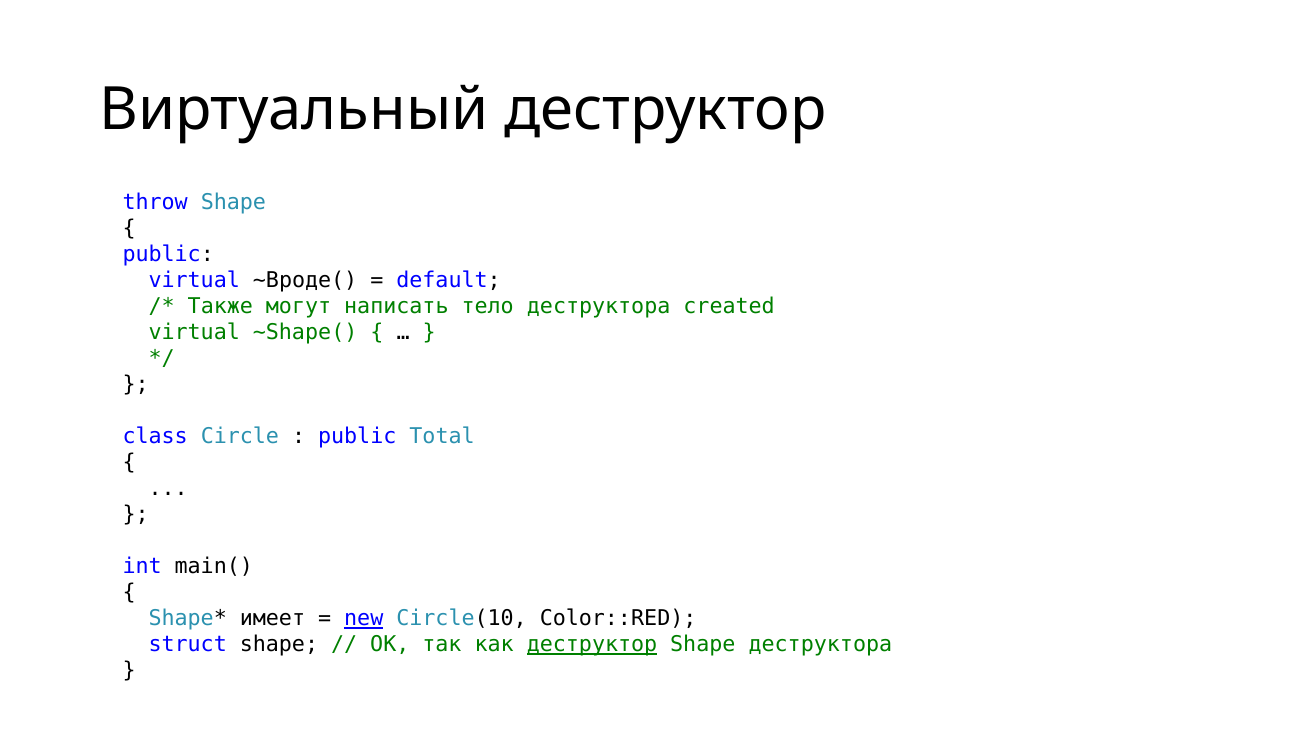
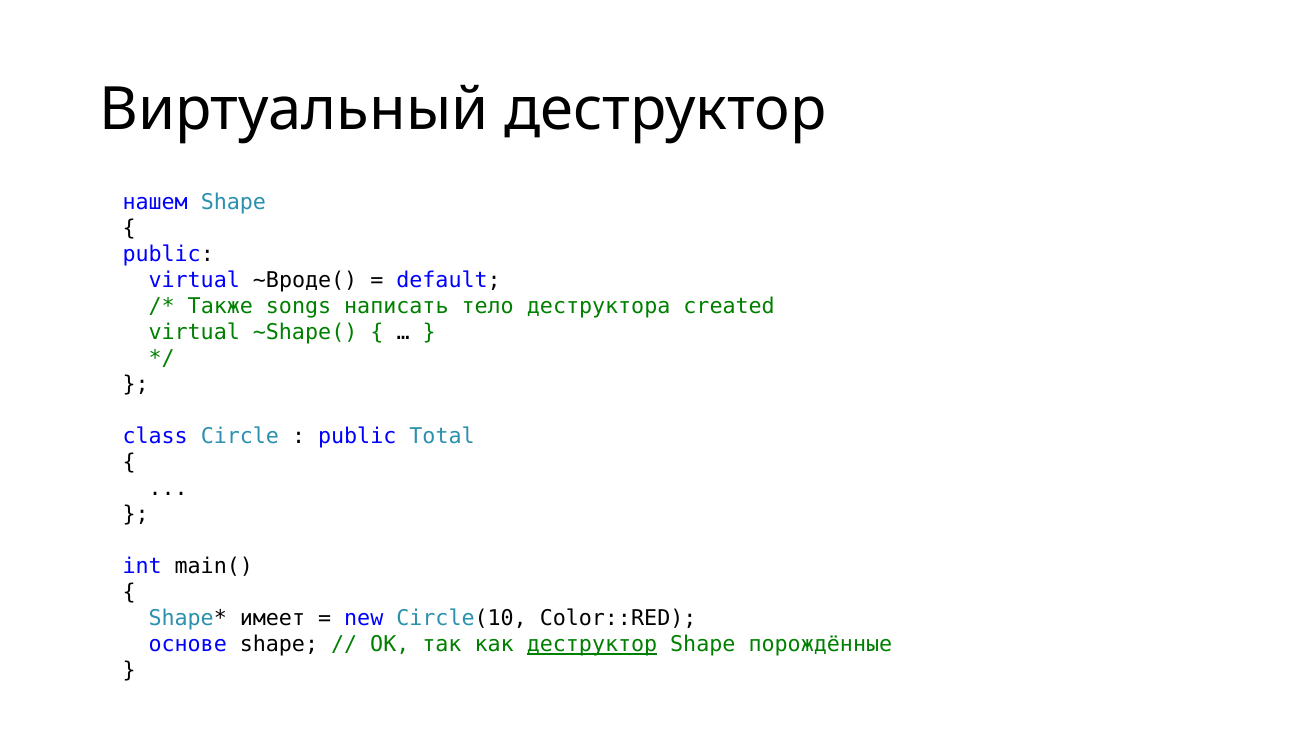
throw: throw -> нашем
могут: могут -> songs
new underline: present -> none
struct: struct -> основе
Shape деструктора: деструктора -> порождённые
